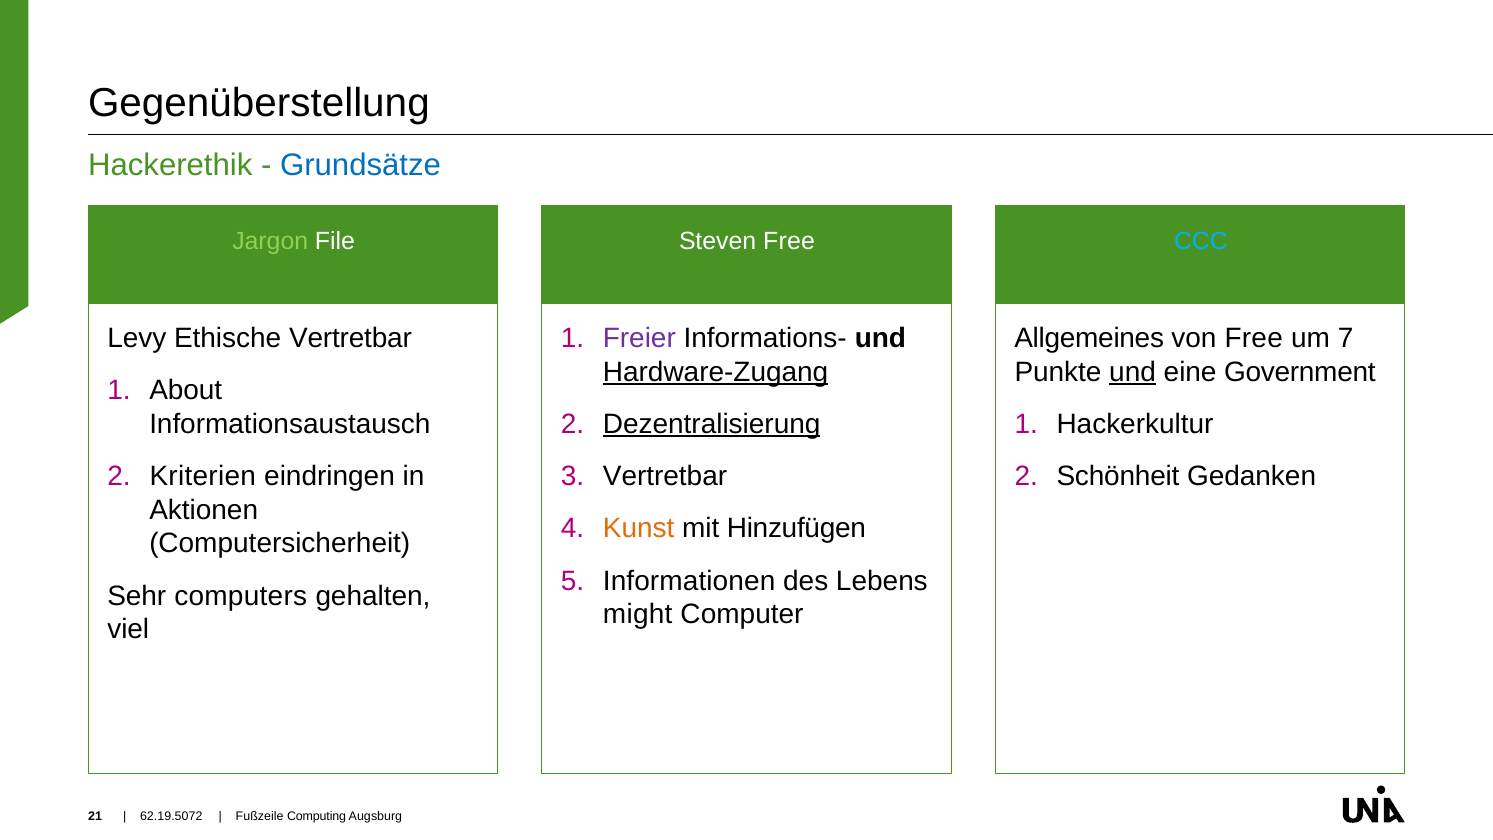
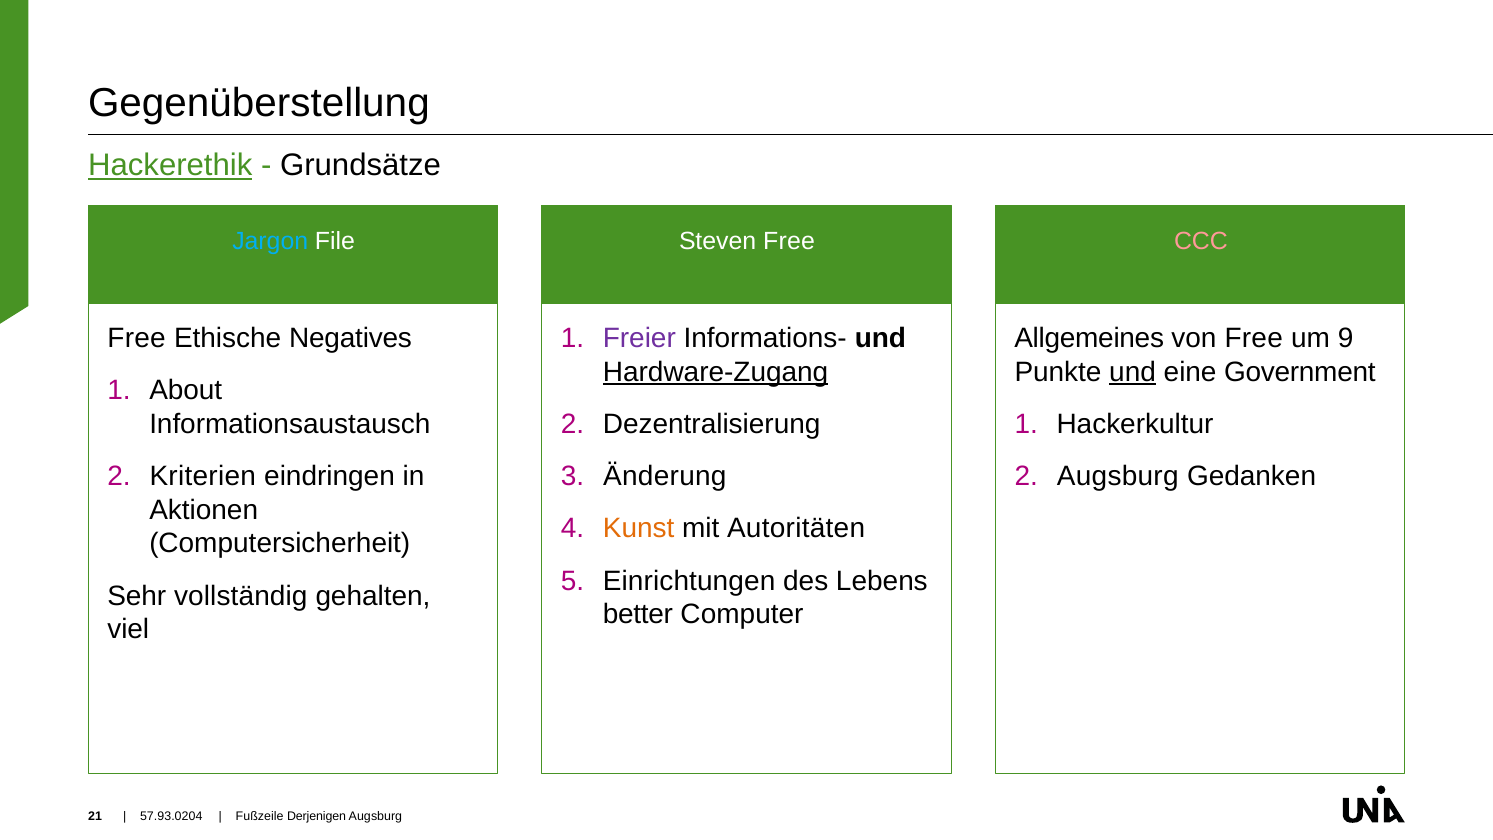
Hackerethik underline: none -> present
Grundsätze colour: blue -> black
Jargon colour: light green -> light blue
CCC colour: light blue -> pink
Levy at (137, 338): Levy -> Free
Ethische Vertretbar: Vertretbar -> Negatives
7: 7 -> 9
Dezentralisierung underline: present -> none
Vertretbar at (665, 476): Vertretbar -> Änderung
2 Schönheit: Schönheit -> Augsburg
Hinzufügen: Hinzufügen -> Autoritäten
Informationen: Informationen -> Einrichtungen
computers: computers -> vollständig
might: might -> better
62.19.5072: 62.19.5072 -> 57.93.0204
Computing: Computing -> Derjenigen
